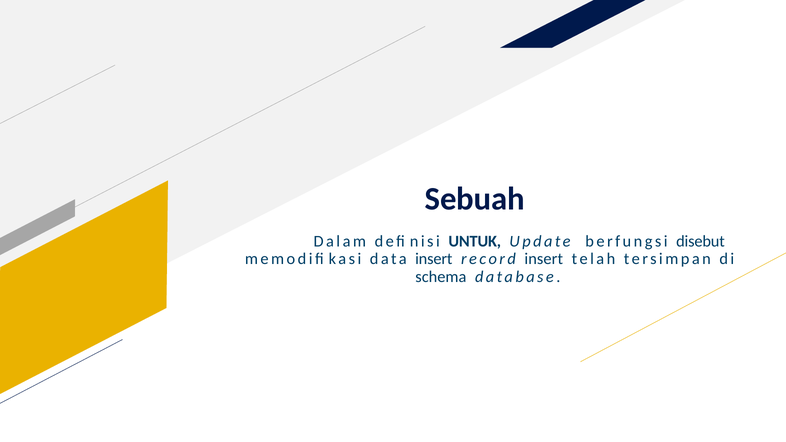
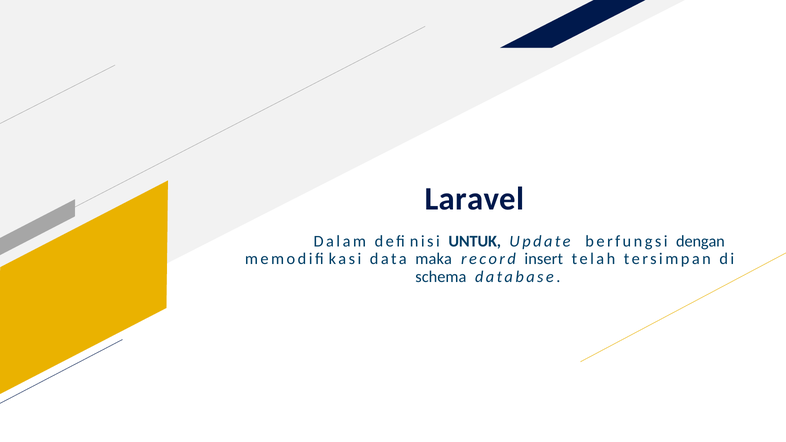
Sebuah: Sebuah -> Laravel
disebut: disebut -> dengan
data insert: insert -> maka
